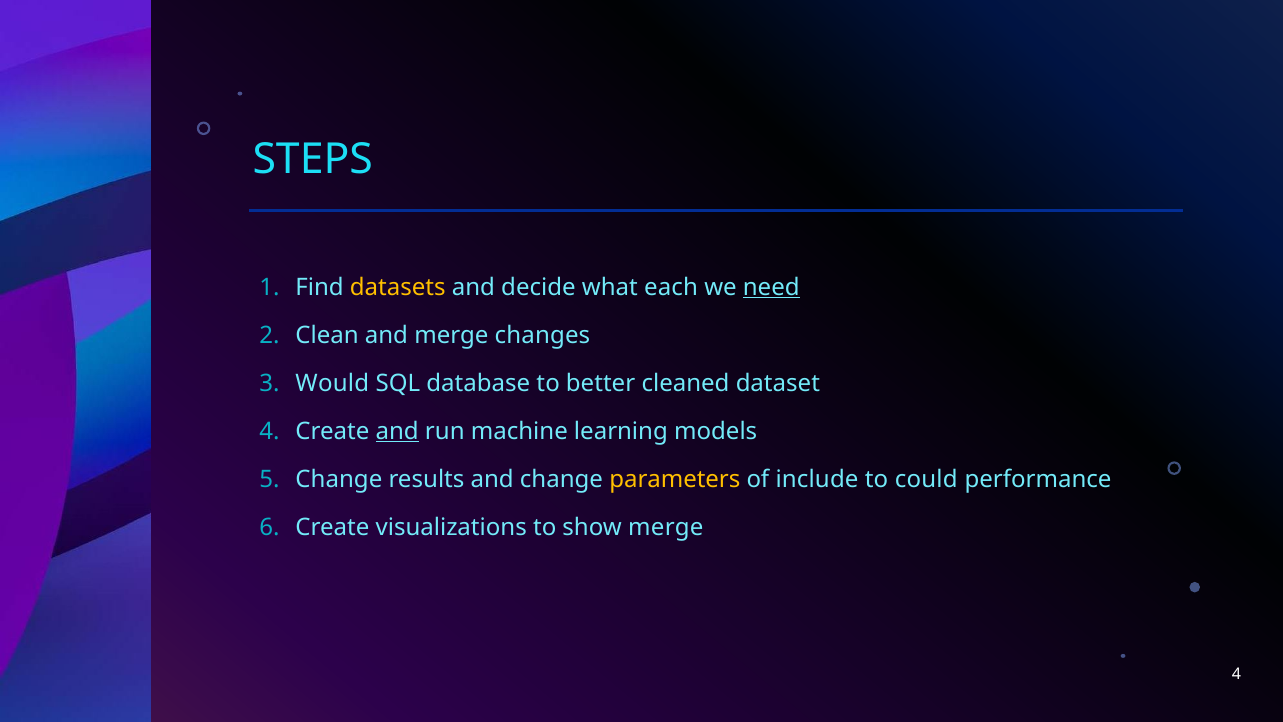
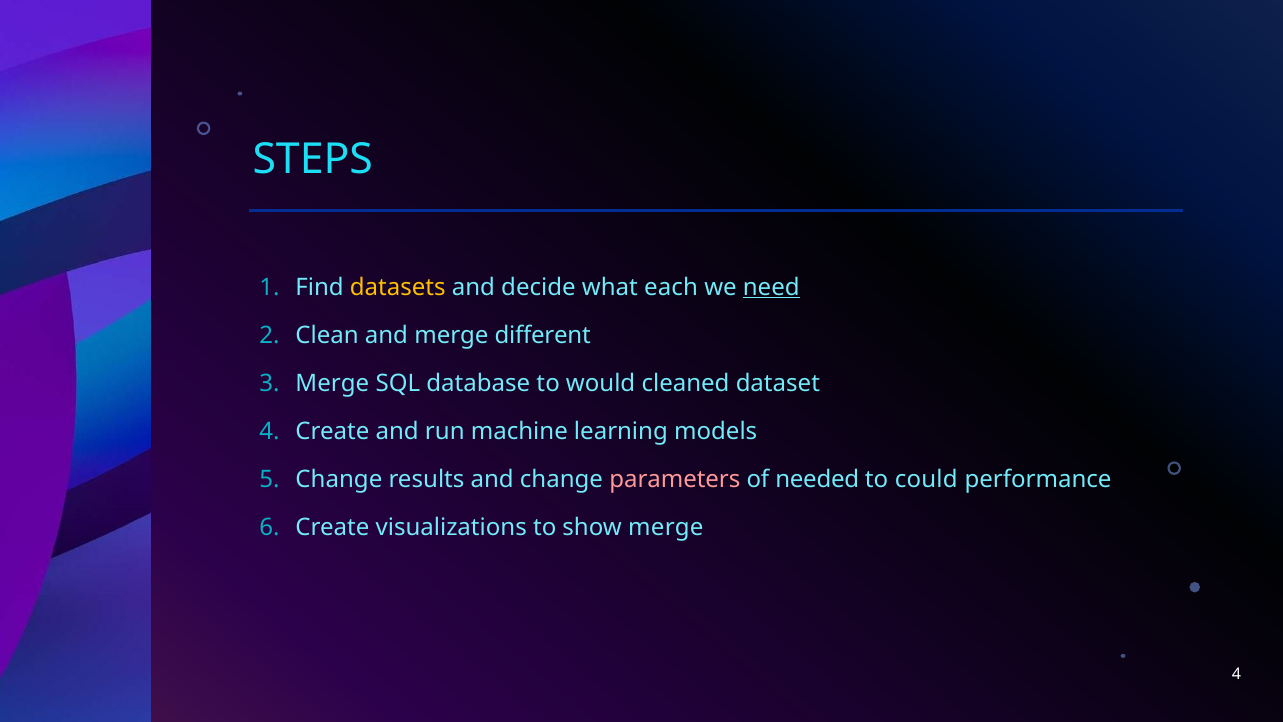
changes: changes -> different
Would at (332, 383): Would -> Merge
better: better -> would
and at (397, 431) underline: present -> none
parameters colour: yellow -> pink
include: include -> needed
